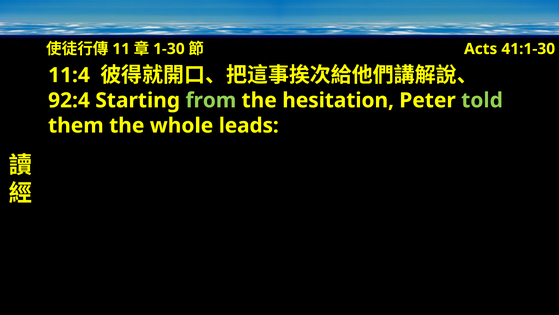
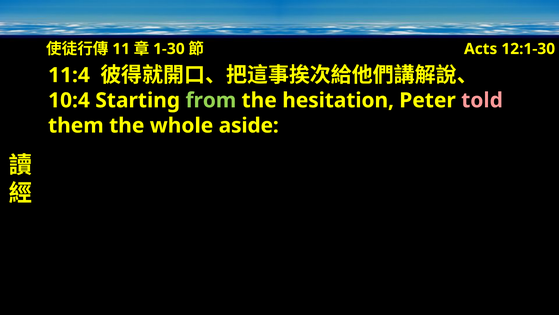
41:1-30: 41:1-30 -> 12:1-30
92:4: 92:4 -> 10:4
told colour: light green -> pink
leads: leads -> aside
